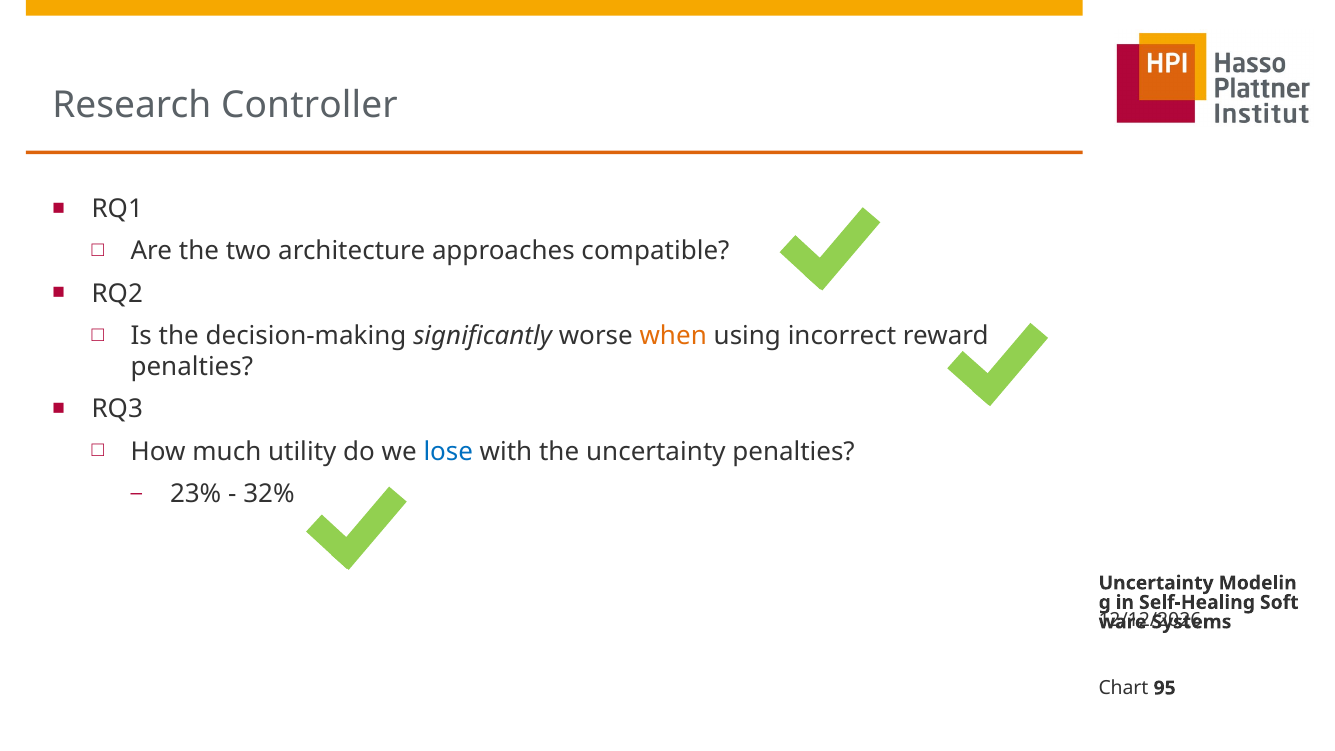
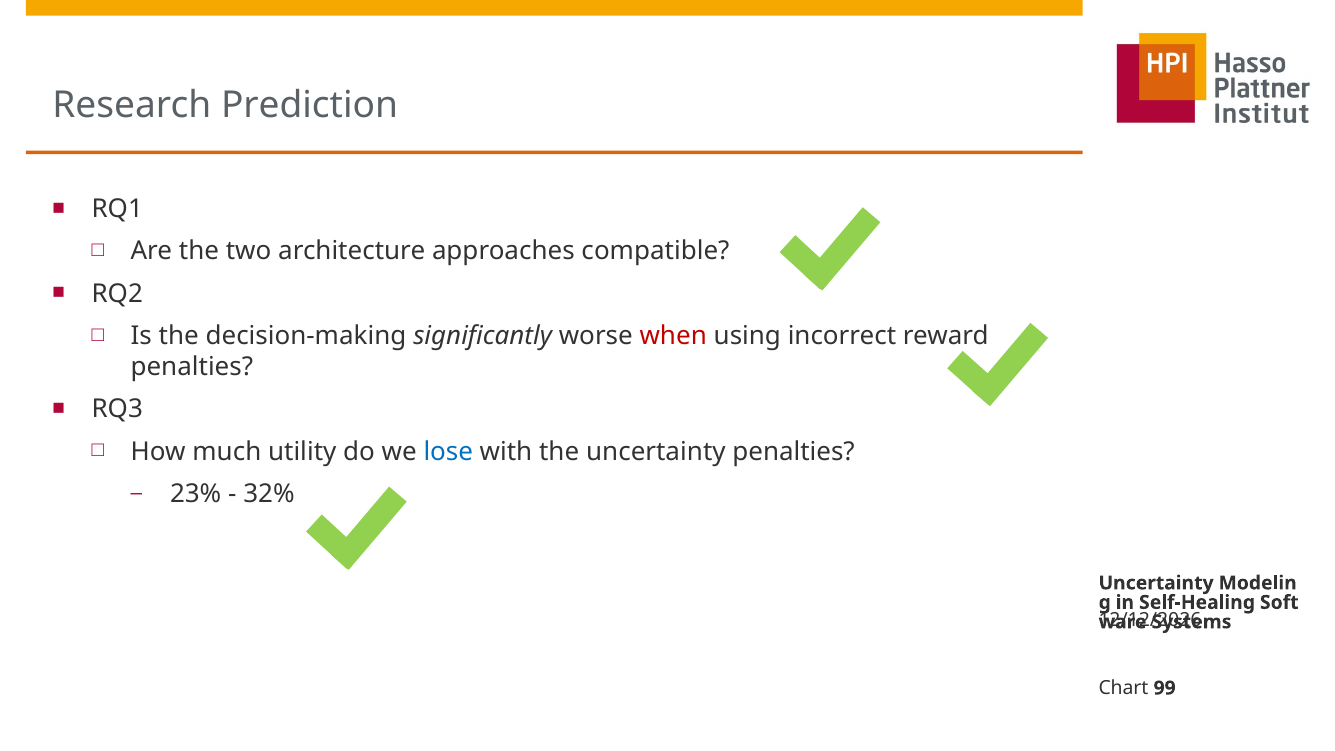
Controller: Controller -> Prediction
when colour: orange -> red
95: 95 -> 99
